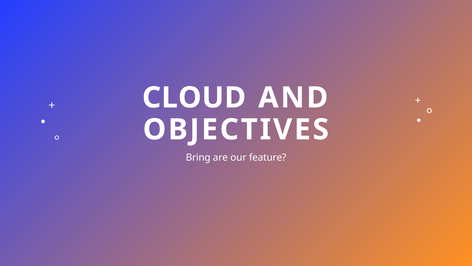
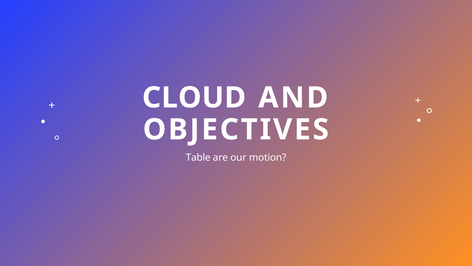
Bring: Bring -> Table
feature: feature -> motion
